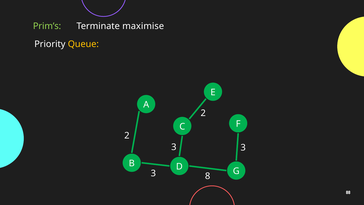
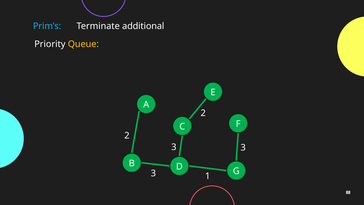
Prim’s colour: light green -> light blue
maximise: maximise -> additional
8: 8 -> 1
